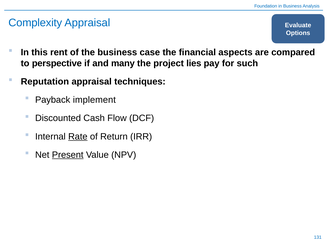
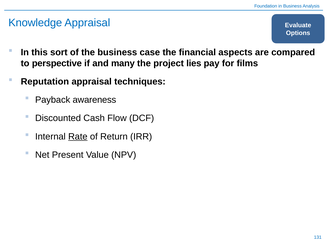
Complexity: Complexity -> Knowledge
rent: rent -> sort
such: such -> films
implement: implement -> awareness
Present underline: present -> none
